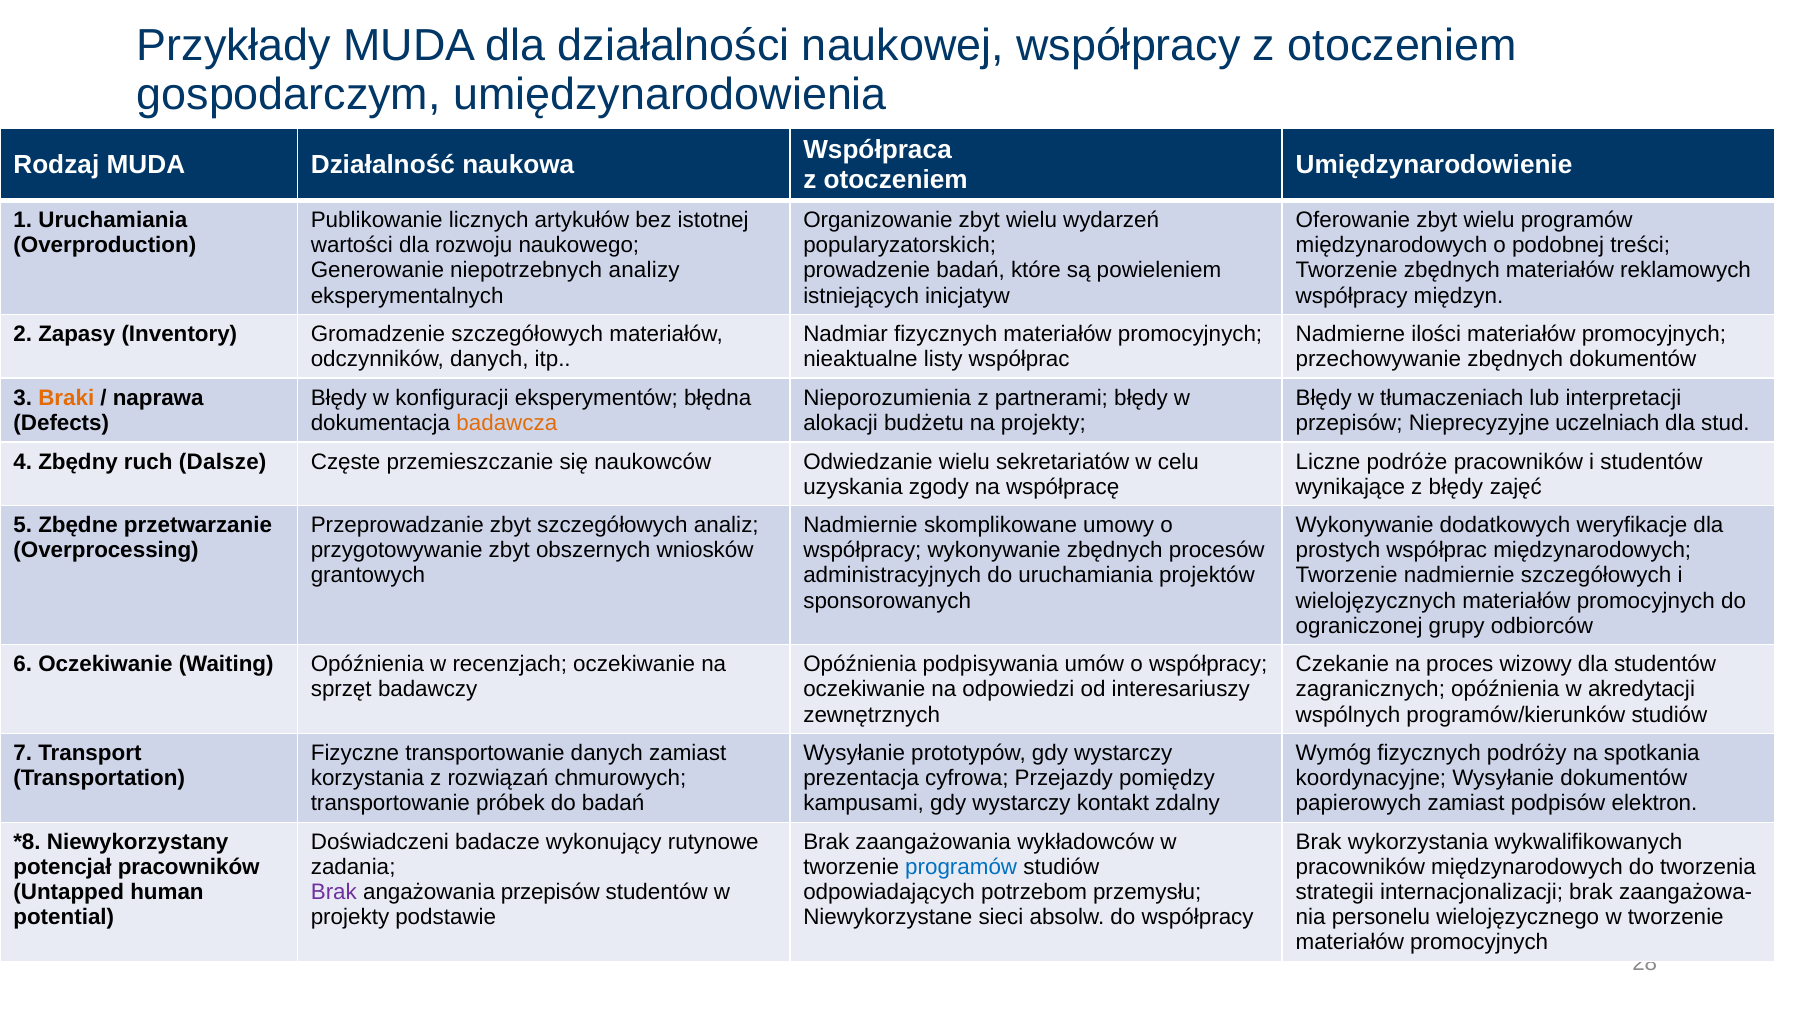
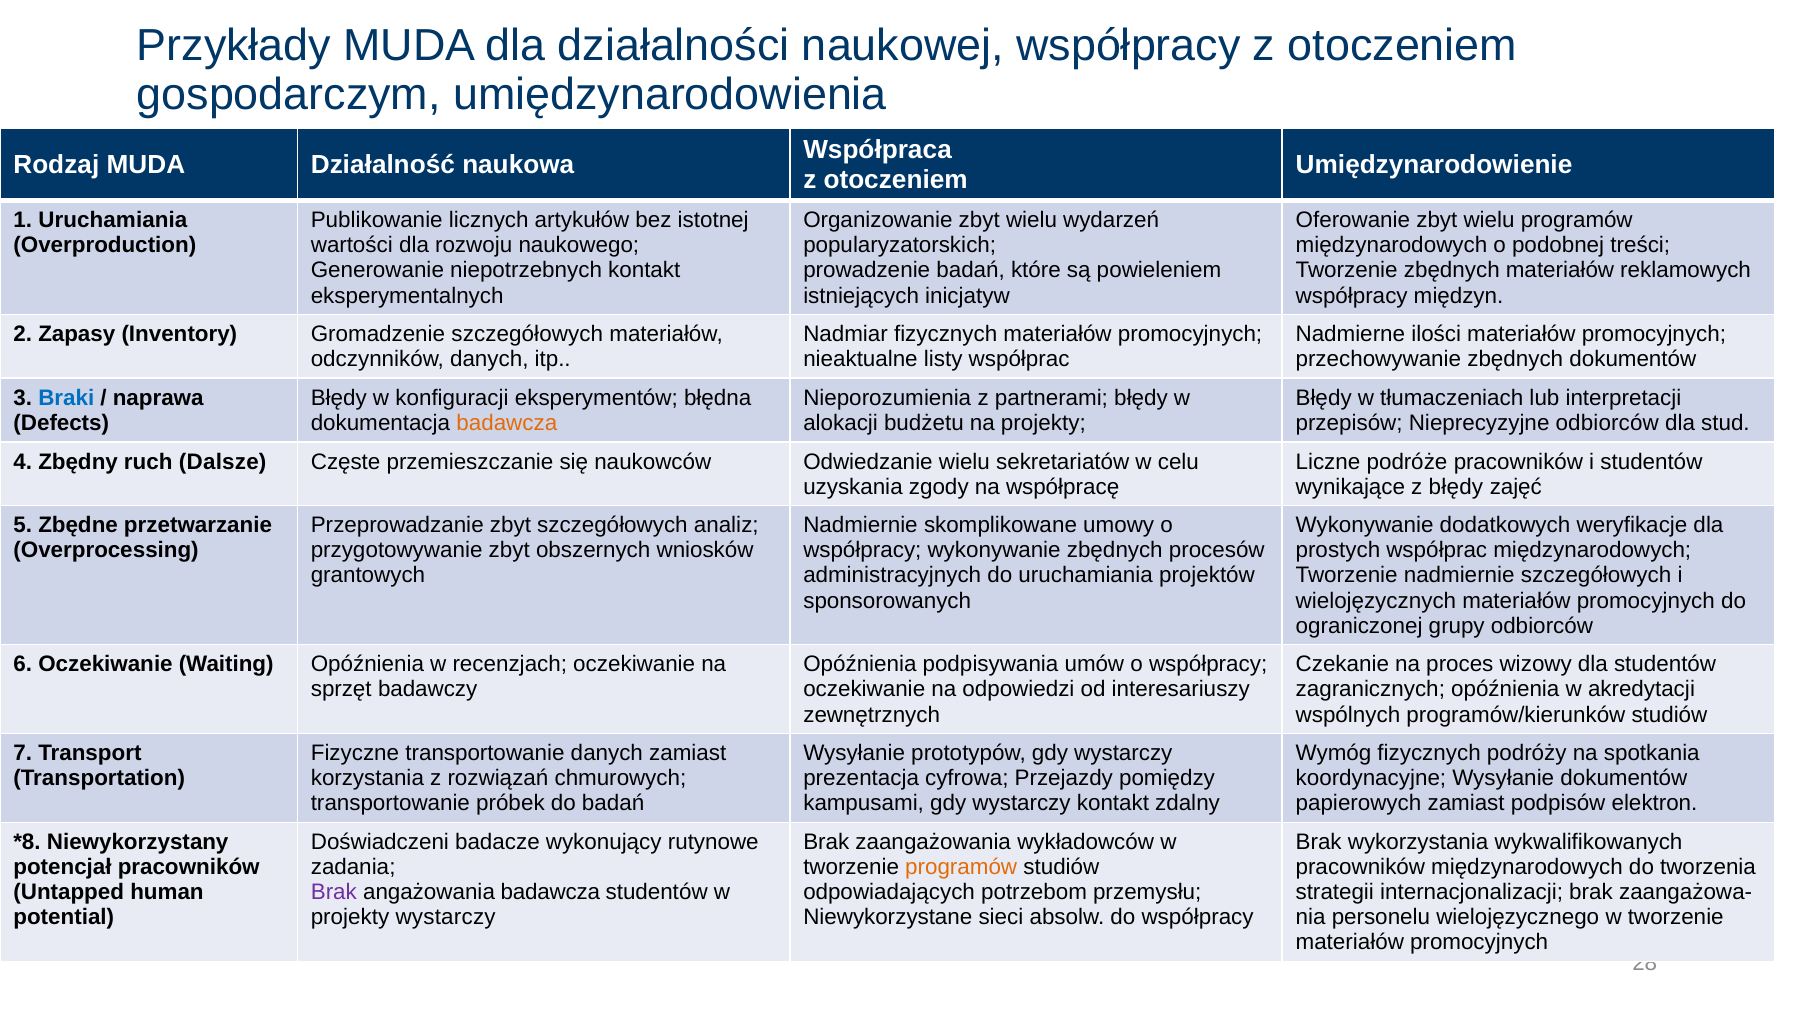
niepotrzebnych analizy: analizy -> kontakt
Braki colour: orange -> blue
Nieprecyzyjne uczelniach: uczelniach -> odbiorców
programów at (961, 867) colour: blue -> orange
angażowania przepisów: przepisów -> badawcza
projekty podstawie: podstawie -> wystarczy
